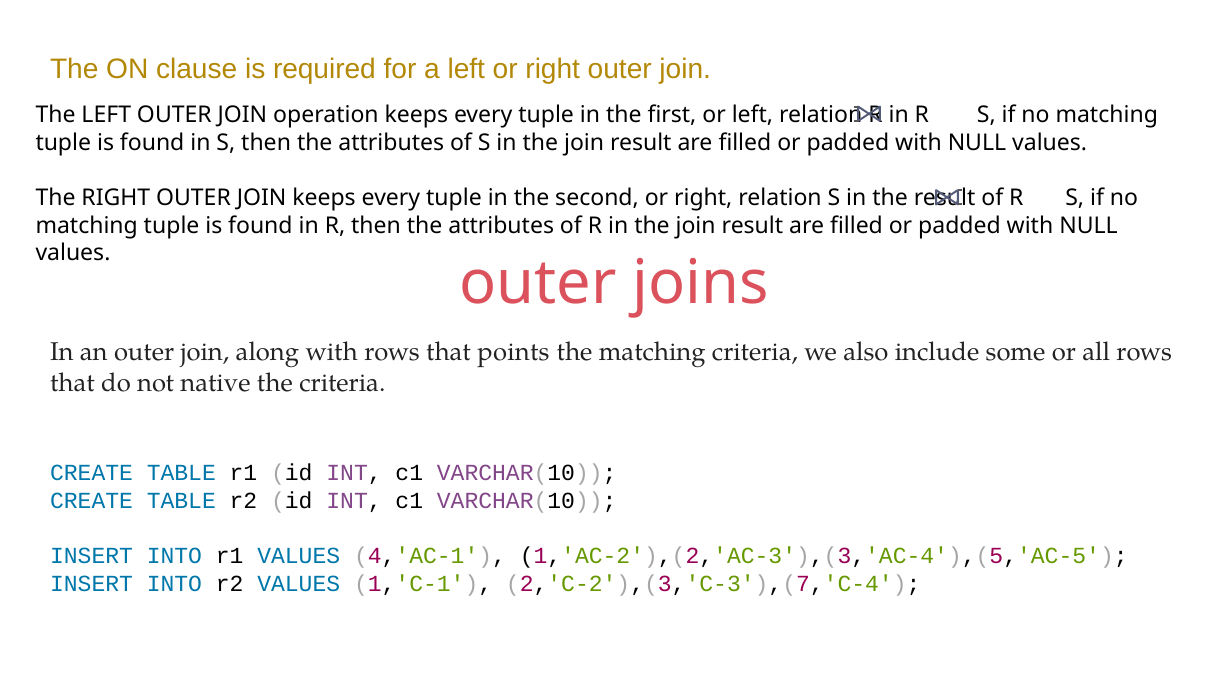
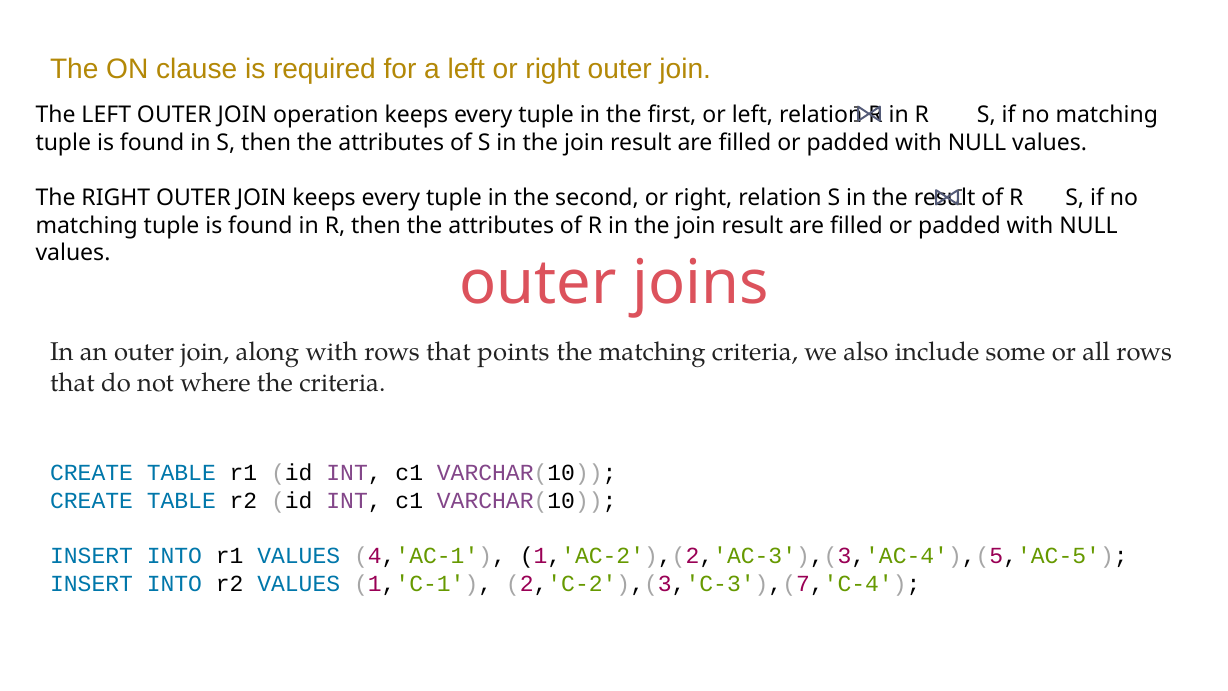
native: native -> where
